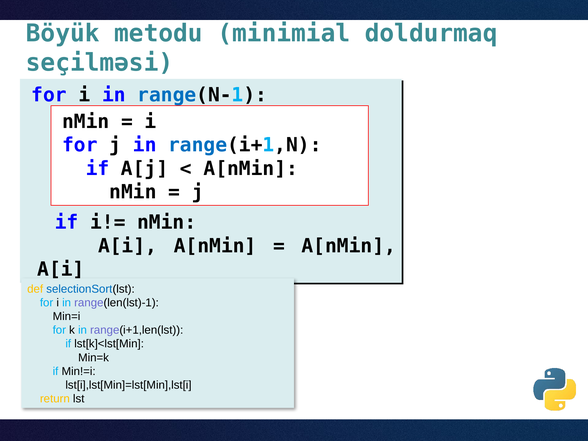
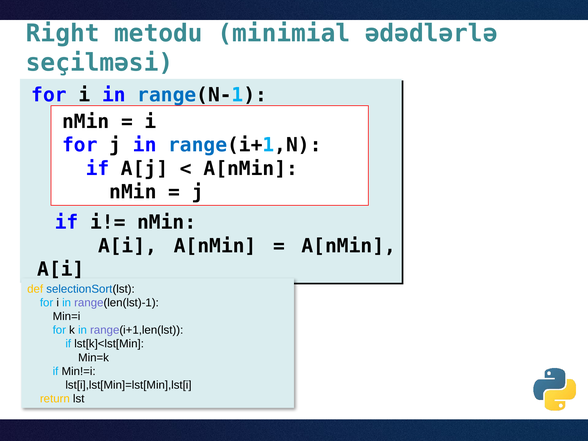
Böyük: Böyük -> Right
doldurmaq: doldurmaq -> ədədlərlə
